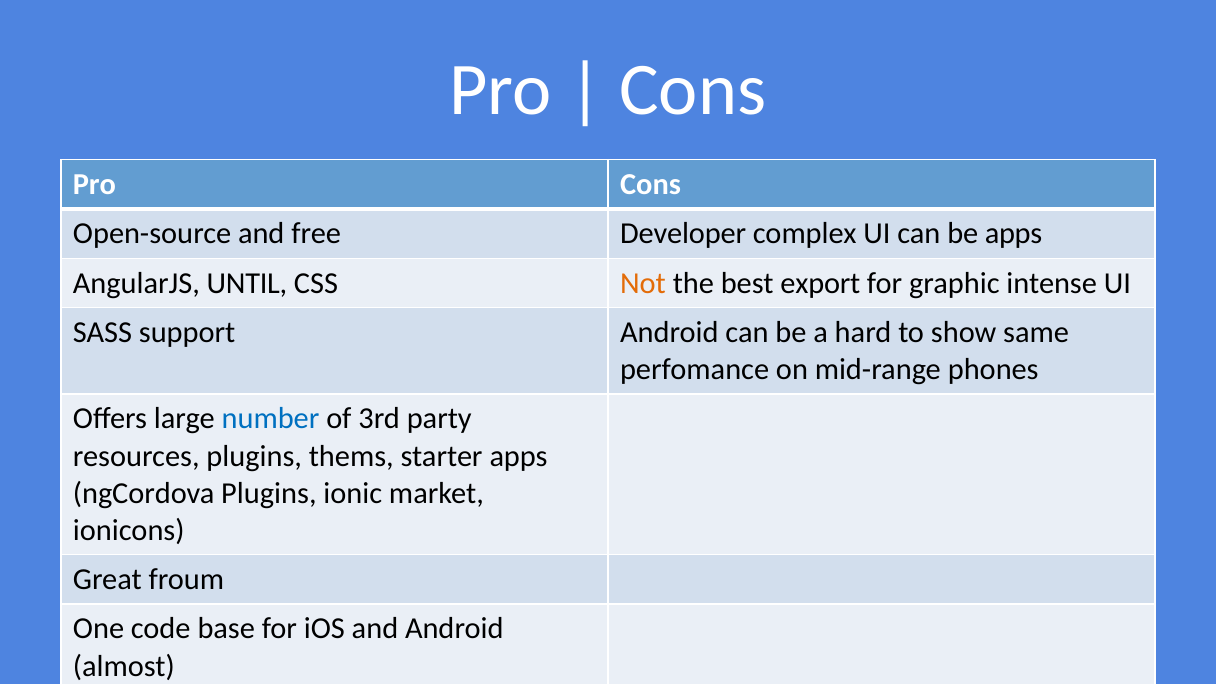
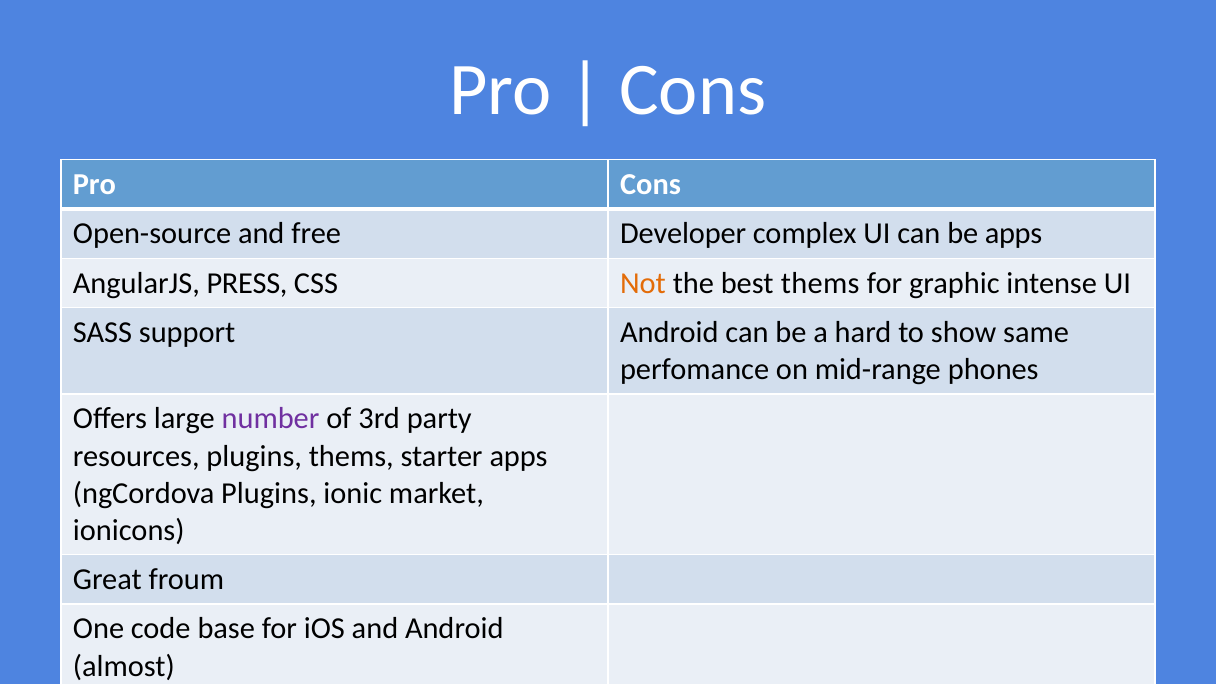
UNTIL: UNTIL -> PRESS
best export: export -> thems
number colour: blue -> purple
